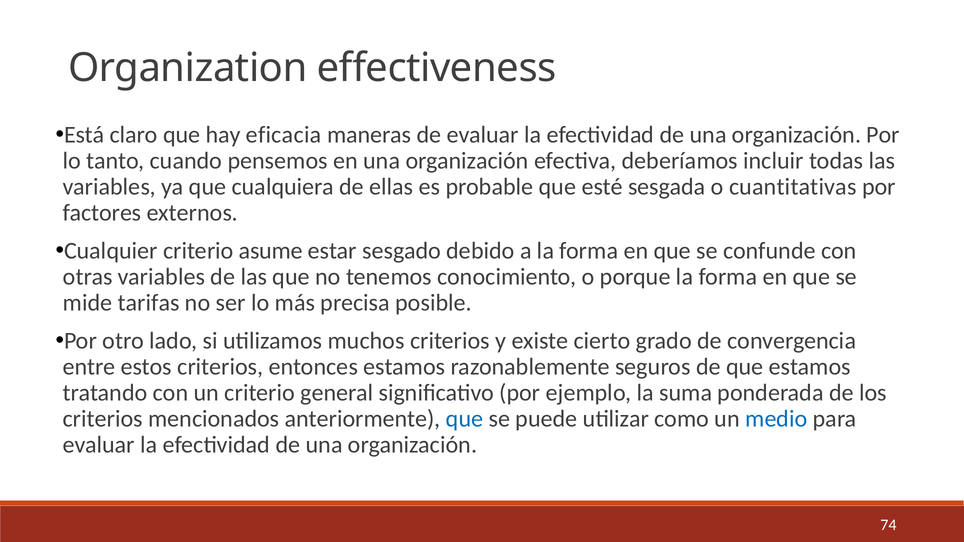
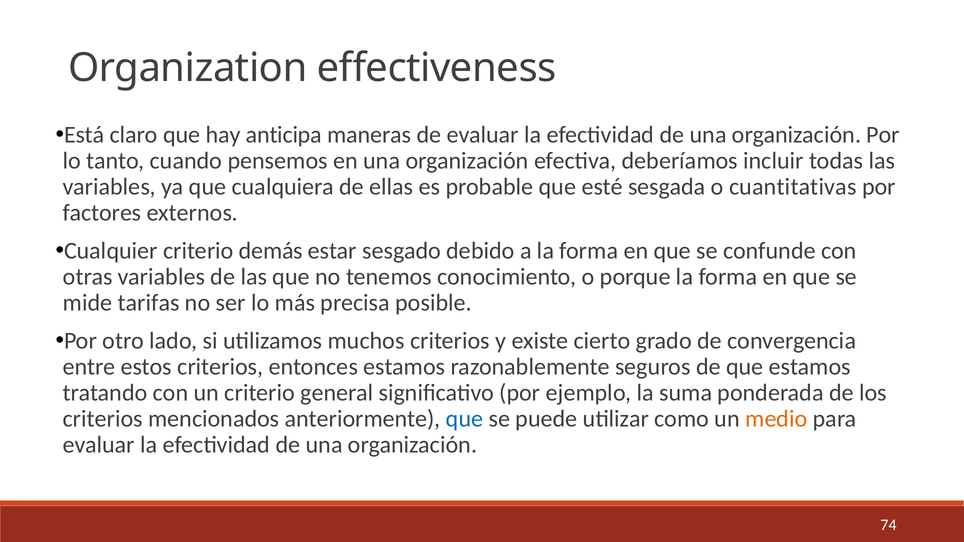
eficacia: eficacia -> anticipa
asume: asume -> demás
medio colour: blue -> orange
